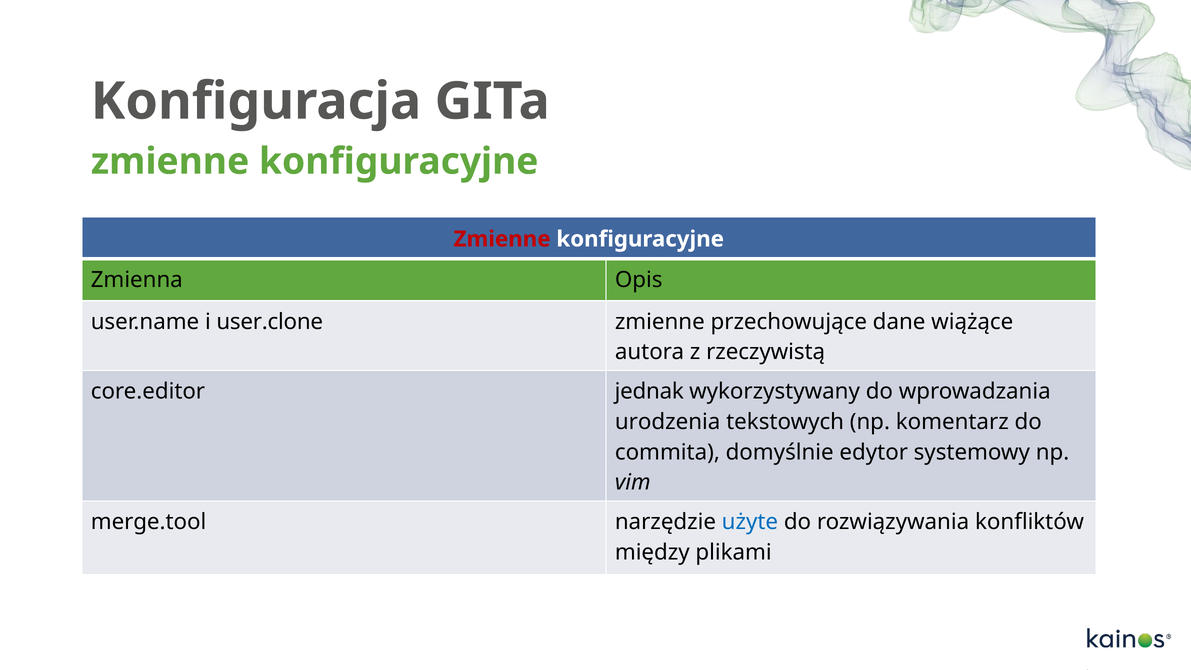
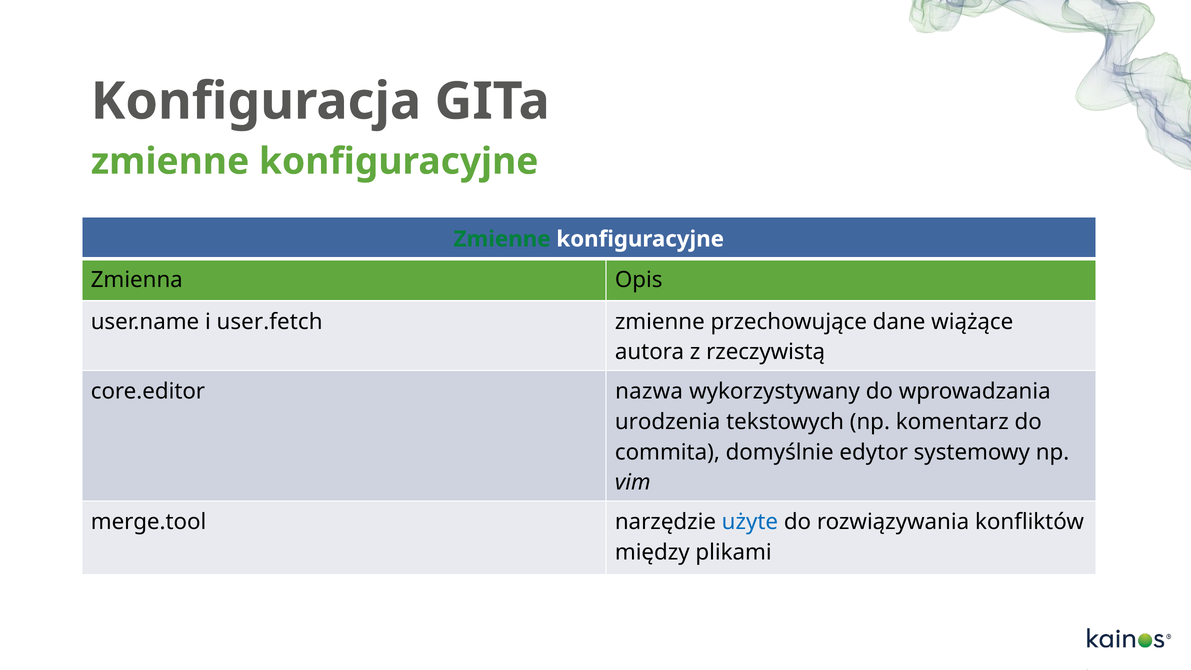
Zmienne at (502, 239) colour: red -> green
user.clone: user.clone -> user.fetch
jednak: jednak -> nazwa
